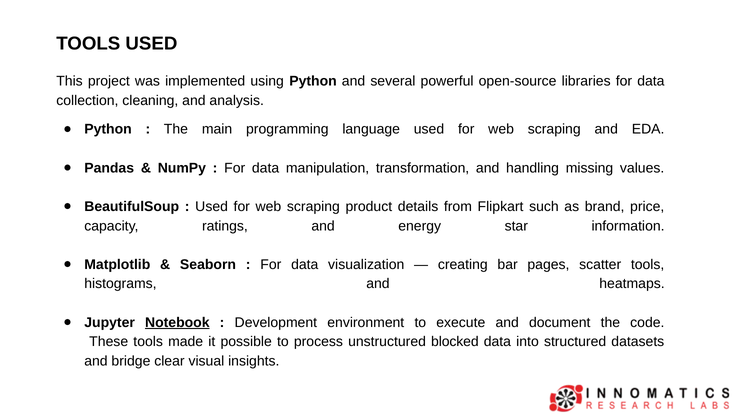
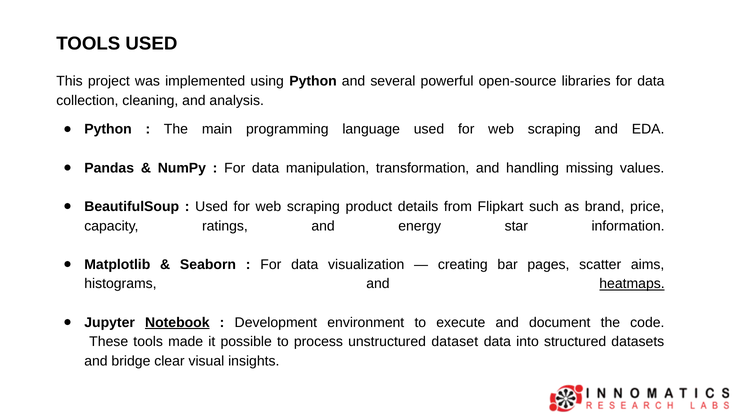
scatter tools: tools -> aims
heatmaps underline: none -> present
blocked: blocked -> dataset
